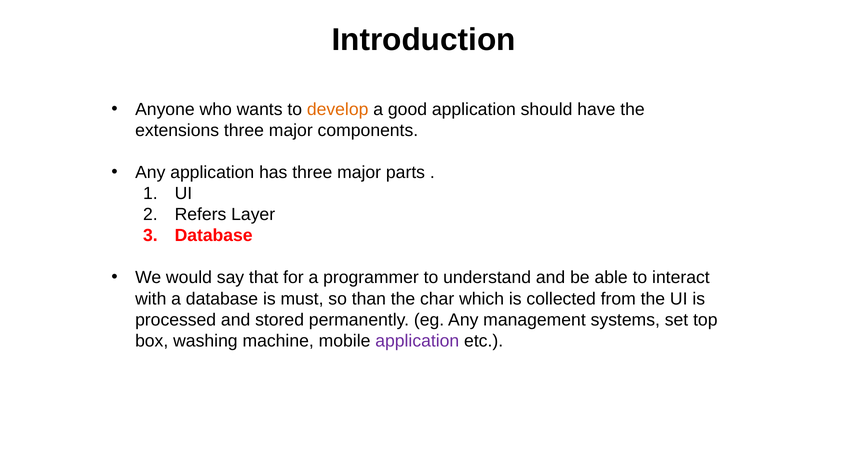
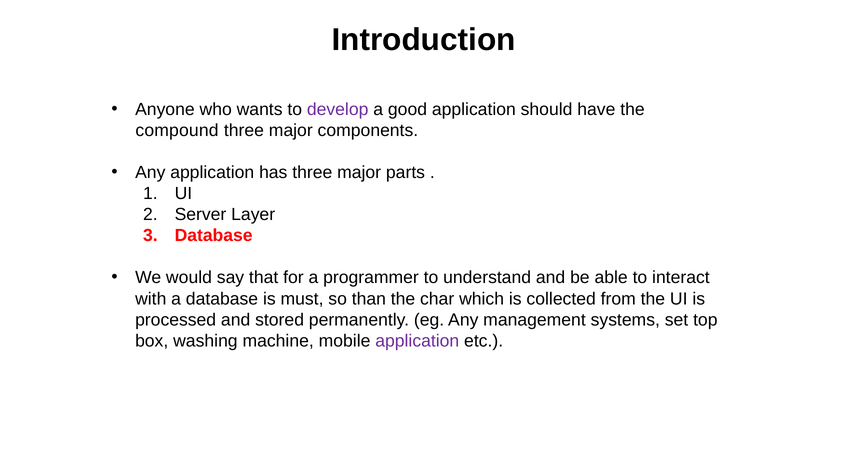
develop at (338, 110) colour: orange -> purple
extensions: extensions -> compound
Refers: Refers -> Server
